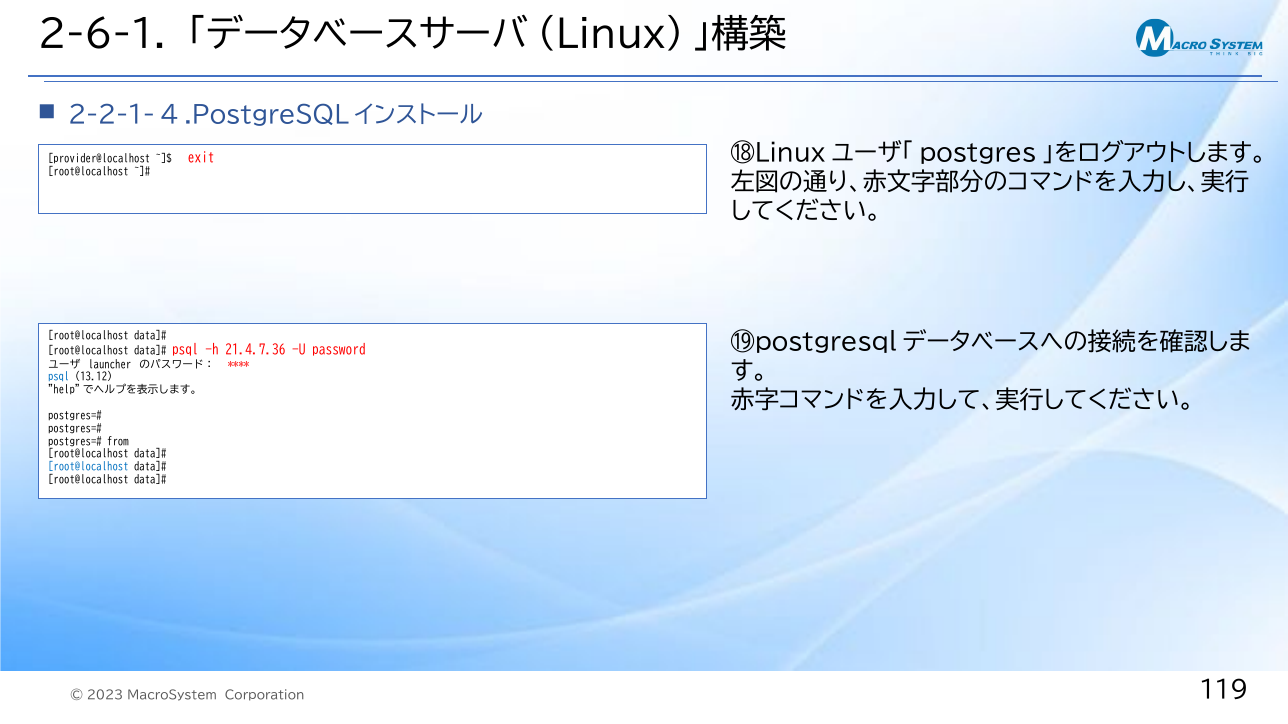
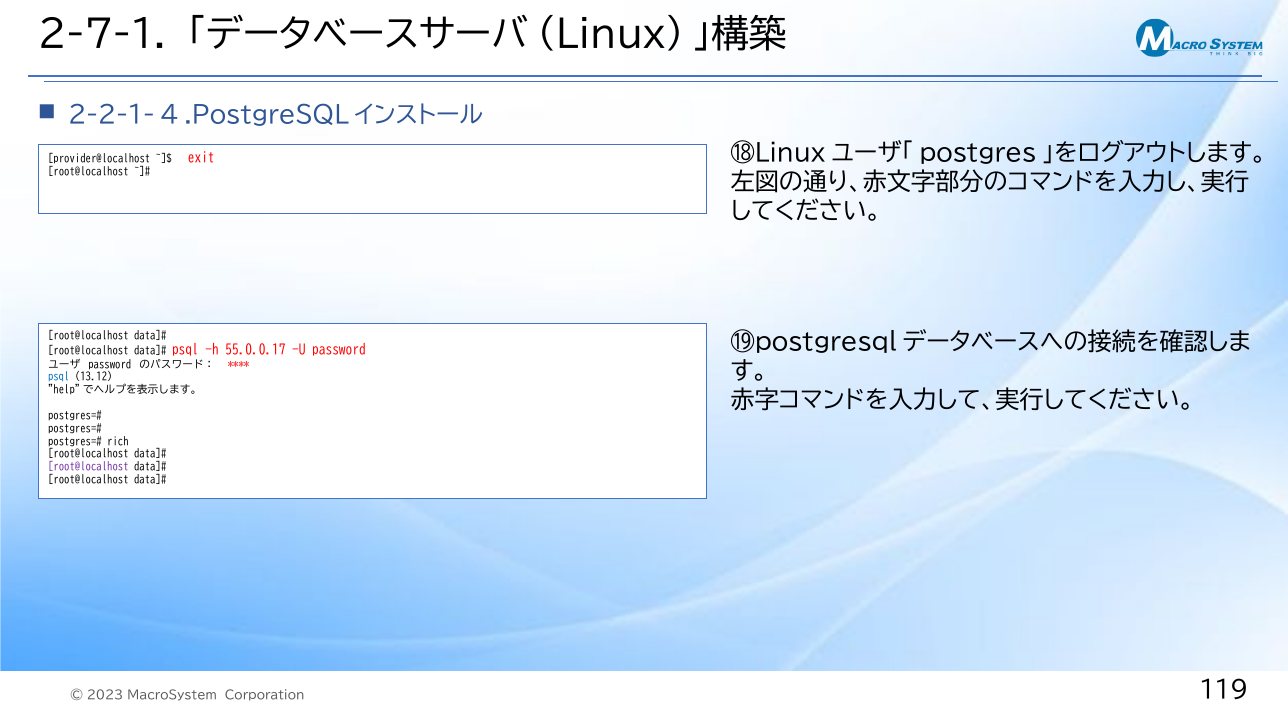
2-6-1: 2-6-1 -> 2-7-1
21.4.7.36: 21.4.7.36 -> 55.0.0.17
launcher at (110, 365): launcher -> password
from: from -> rich
root@localhost at (88, 468) colour: blue -> purple
